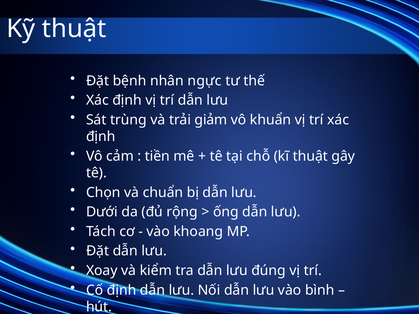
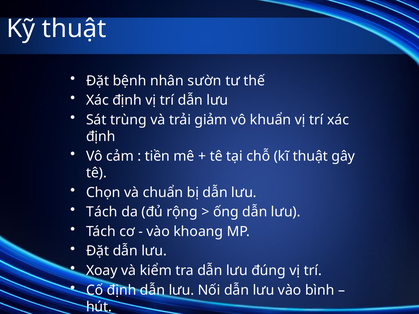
ngực: ngực -> sườn
Dưới at (102, 212): Dưới -> Tách
